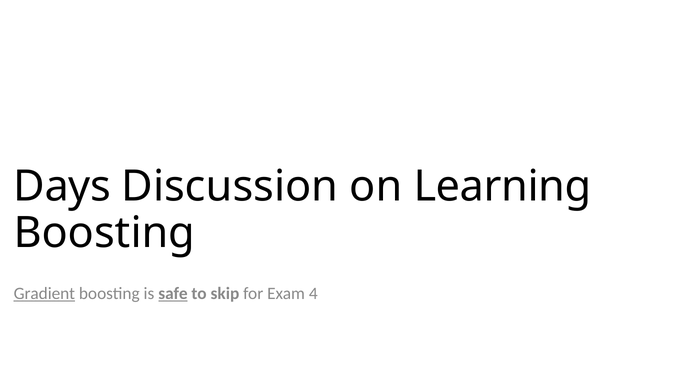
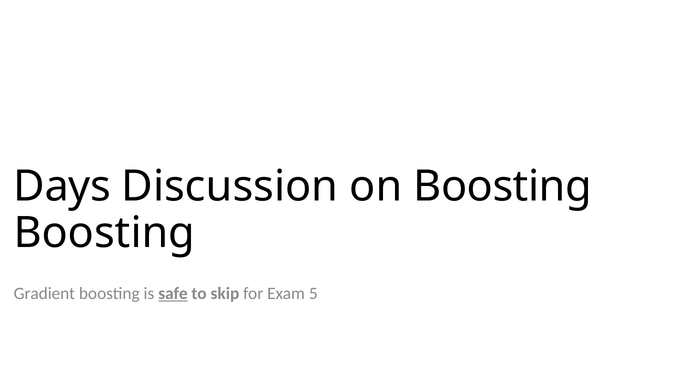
on Learning: Learning -> Boosting
Gradient underline: present -> none
4: 4 -> 5
